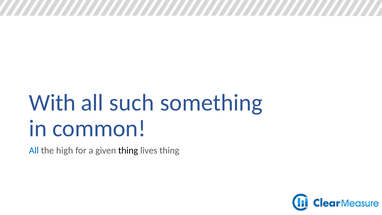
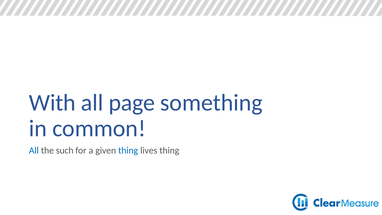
such: such -> page
high: high -> such
thing at (128, 150) colour: black -> blue
